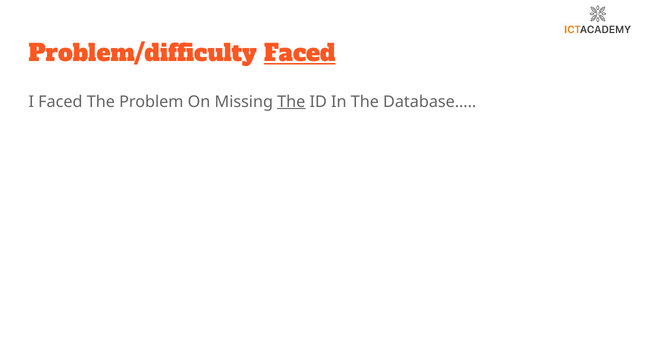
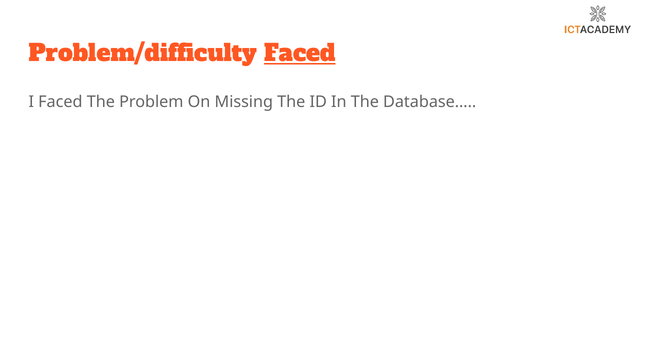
The at (291, 102) underline: present -> none
